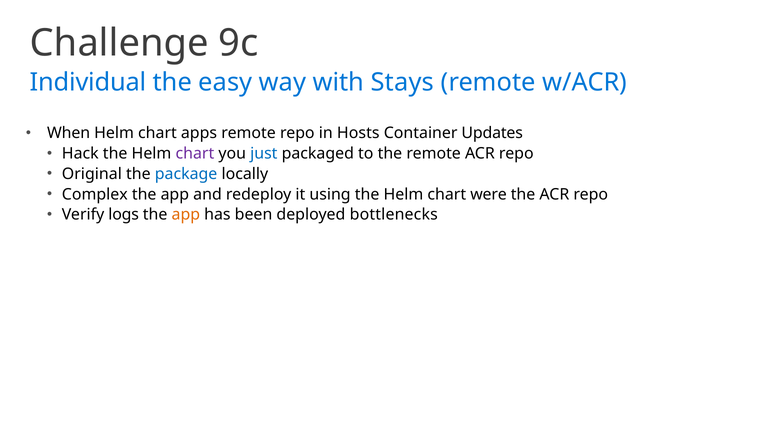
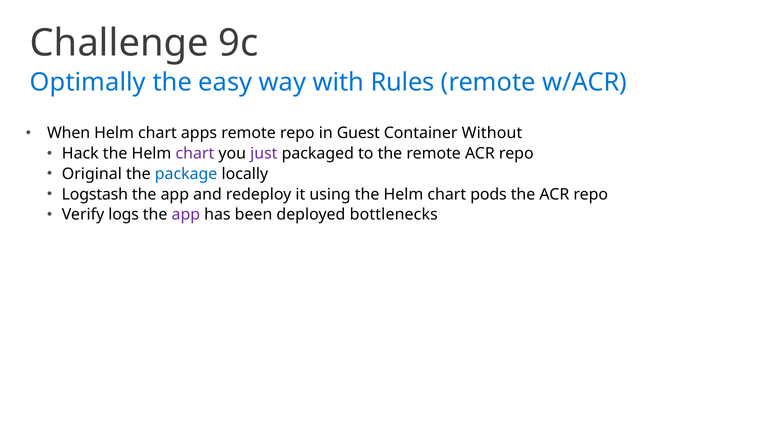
Individual: Individual -> Optimally
Stays: Stays -> Rules
Hosts: Hosts -> Guest
Updates: Updates -> Without
just colour: blue -> purple
Complex: Complex -> Logstash
were: were -> pods
app at (186, 215) colour: orange -> purple
